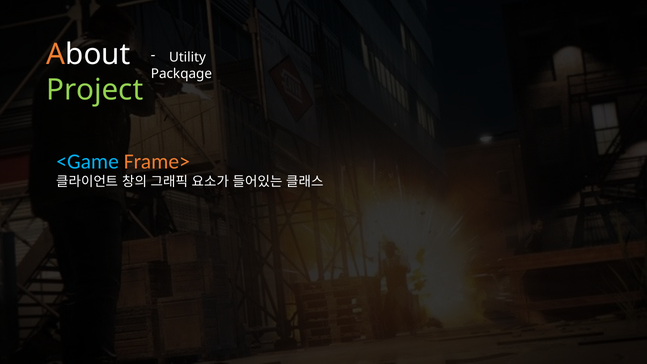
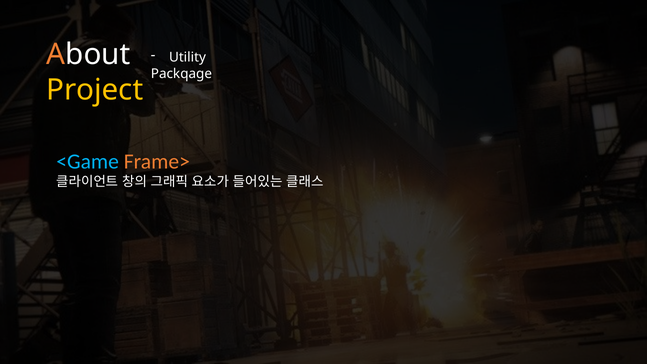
Project colour: light green -> yellow
